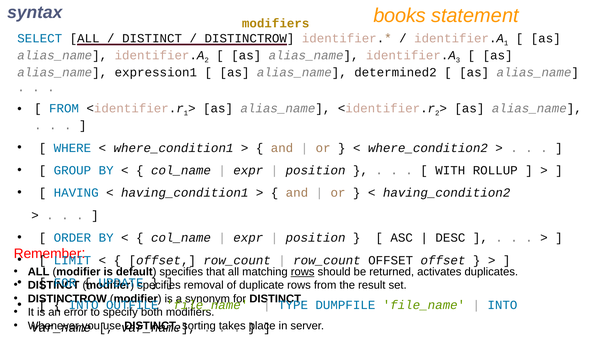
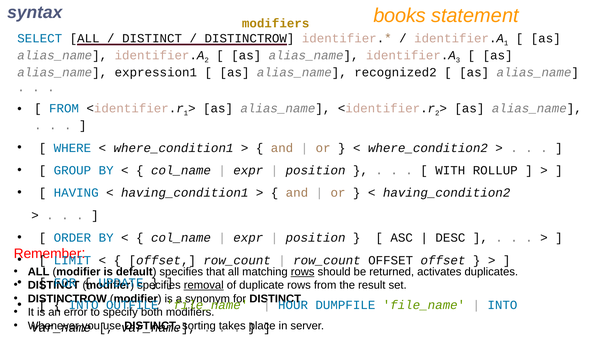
determined2: determined2 -> recognized2
removal underline: none -> present
TYPE: TYPE -> HOUR
